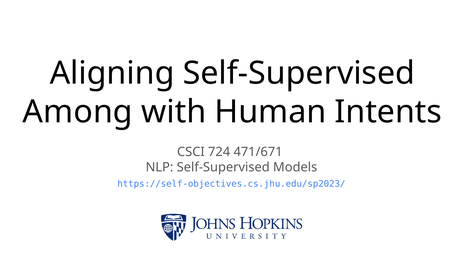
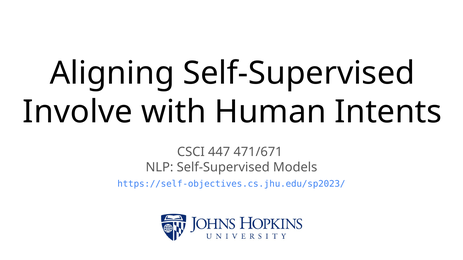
Among: Among -> Involve
724: 724 -> 447
